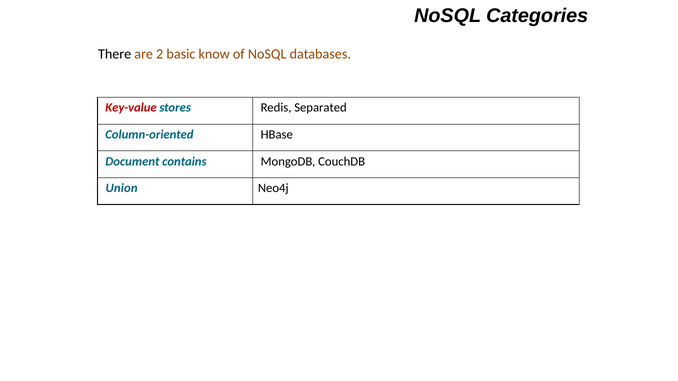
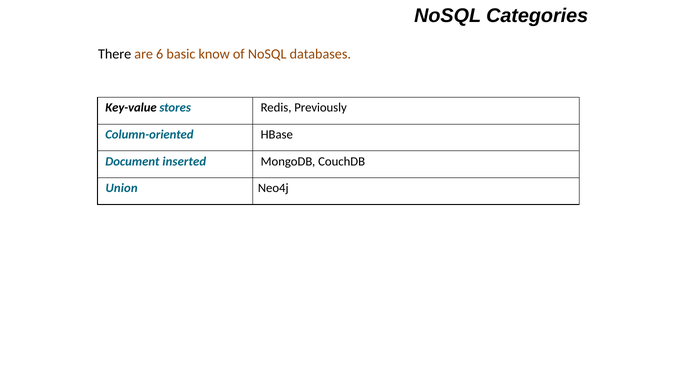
2: 2 -> 6
Key-value colour: red -> black
Separated: Separated -> Previously
contains: contains -> inserted
